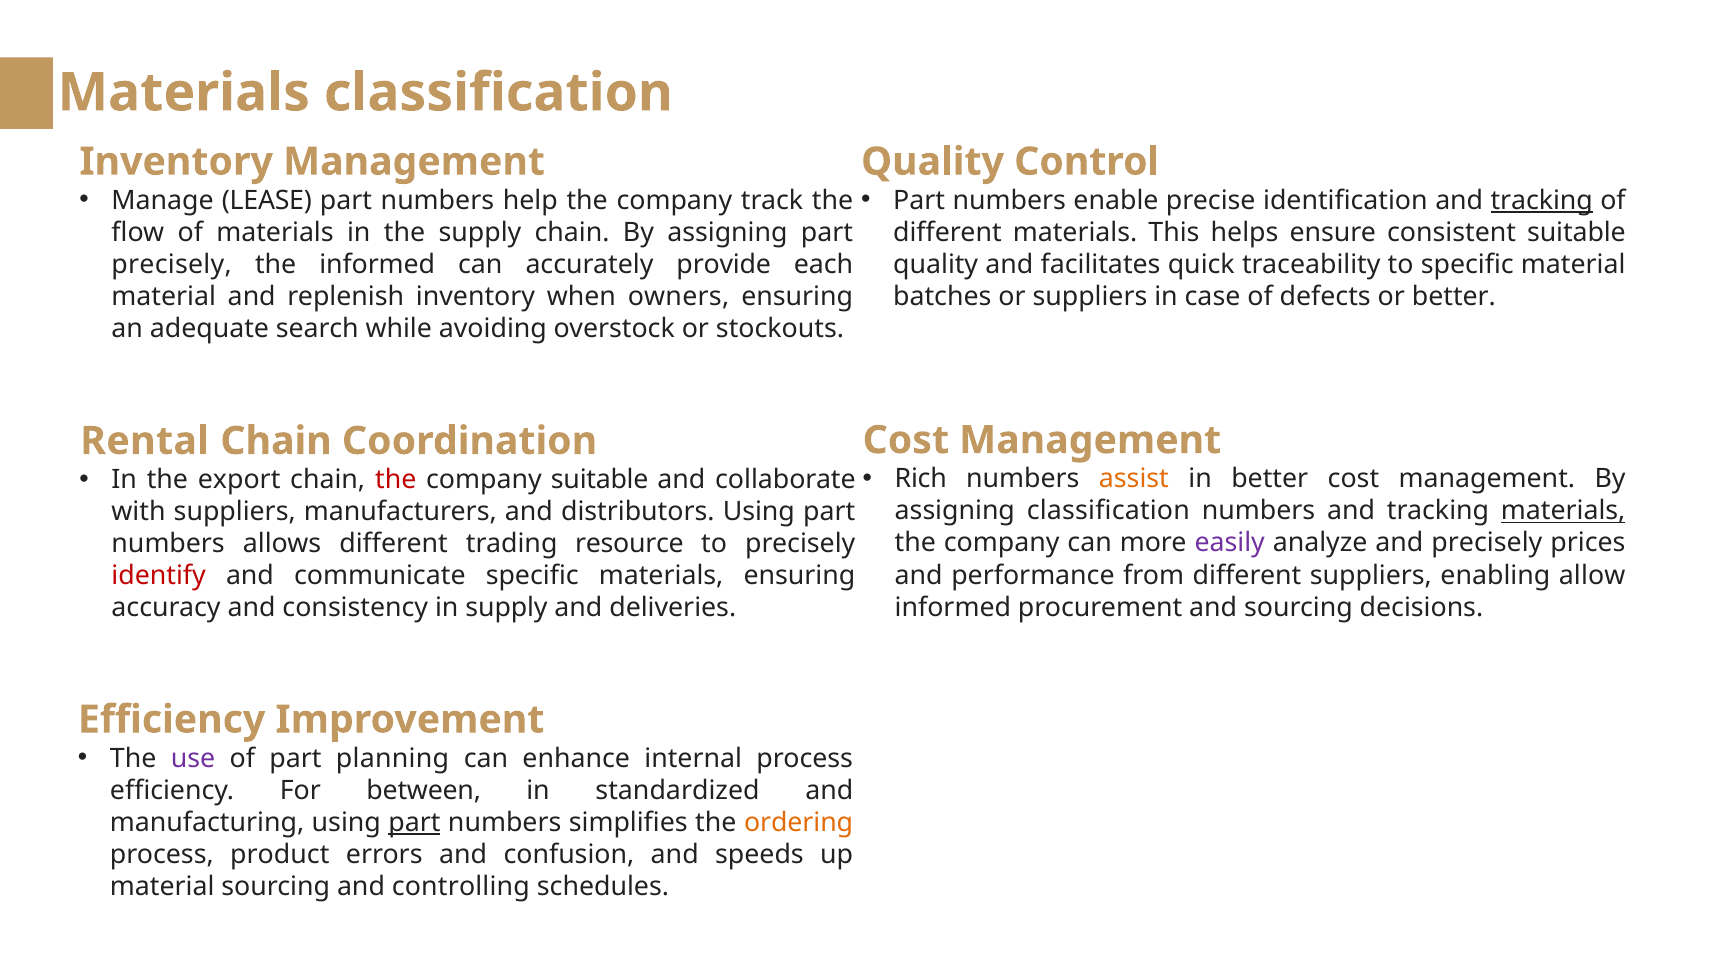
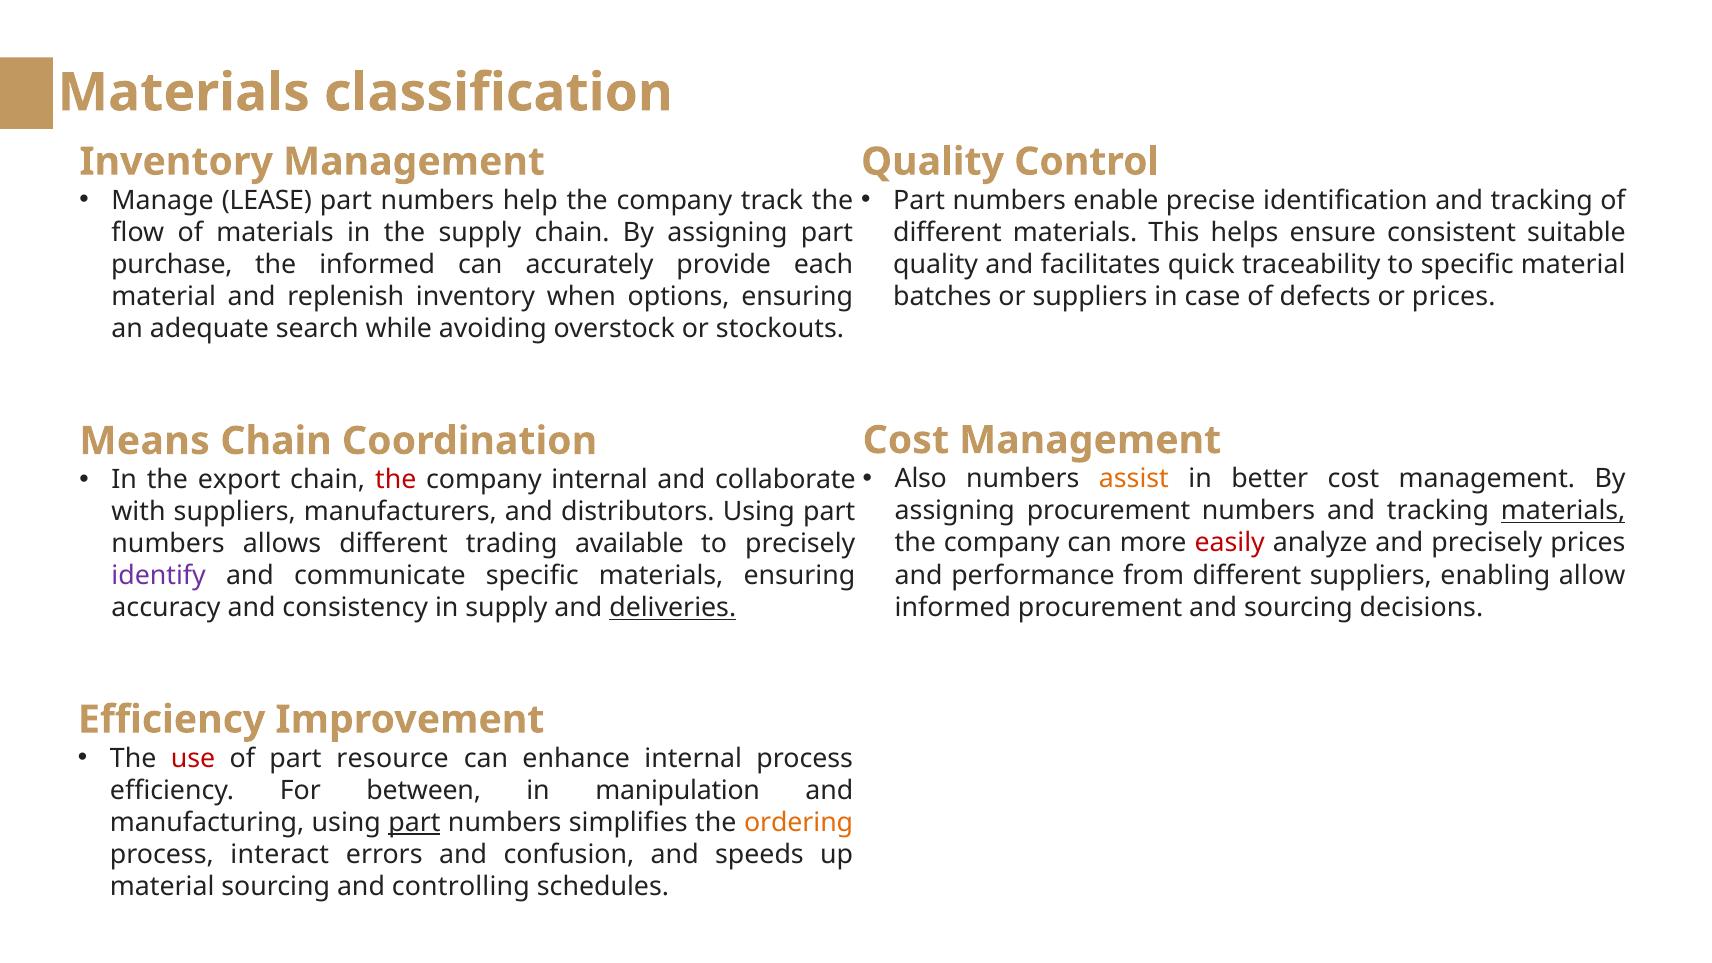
tracking at (1542, 200) underline: present -> none
precisely at (172, 265): precisely -> purchase
owners: owners -> options
or better: better -> prices
Rental: Rental -> Means
Rich: Rich -> Also
company suitable: suitable -> internal
assigning classification: classification -> procurement
easily colour: purple -> red
resource: resource -> available
identify colour: red -> purple
deliveries underline: none -> present
use colour: purple -> red
planning: planning -> resource
standardized: standardized -> manipulation
product: product -> interact
